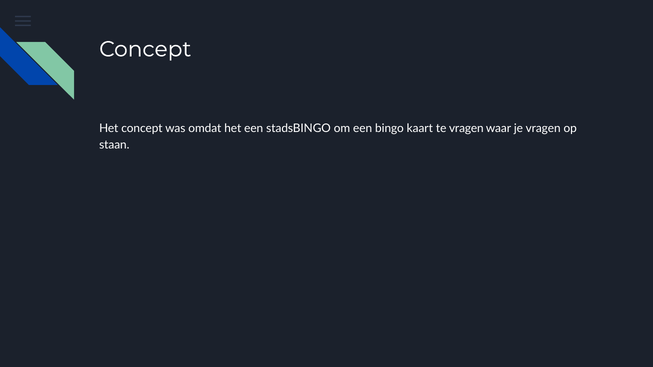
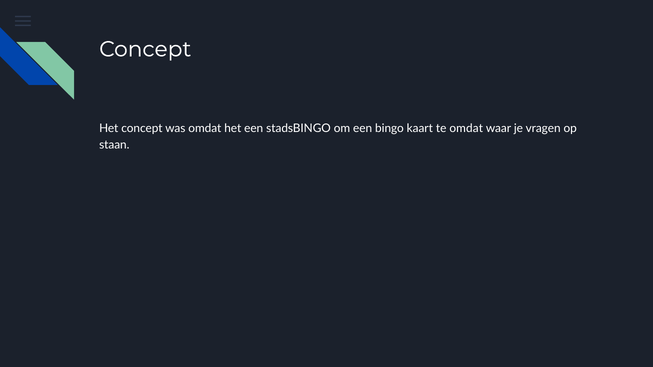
te vragen: vragen -> omdat
